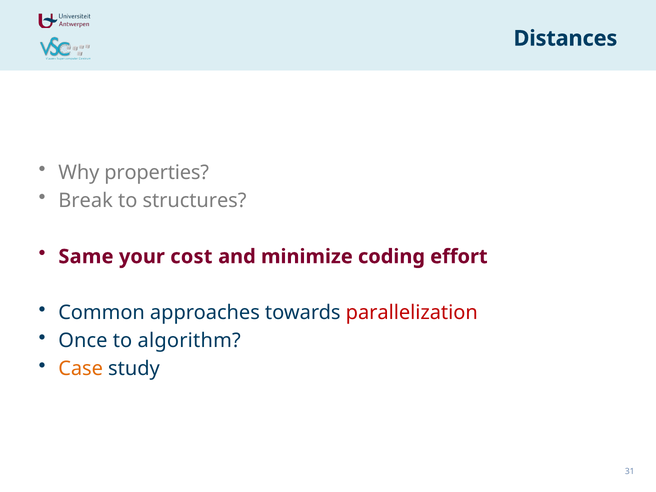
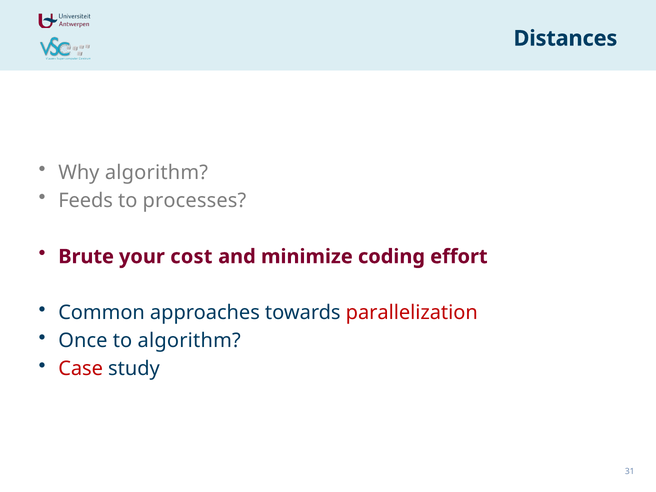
Why properties: properties -> algorithm
Break: Break -> Feeds
structures: structures -> processes
Same: Same -> Brute
Case colour: orange -> red
